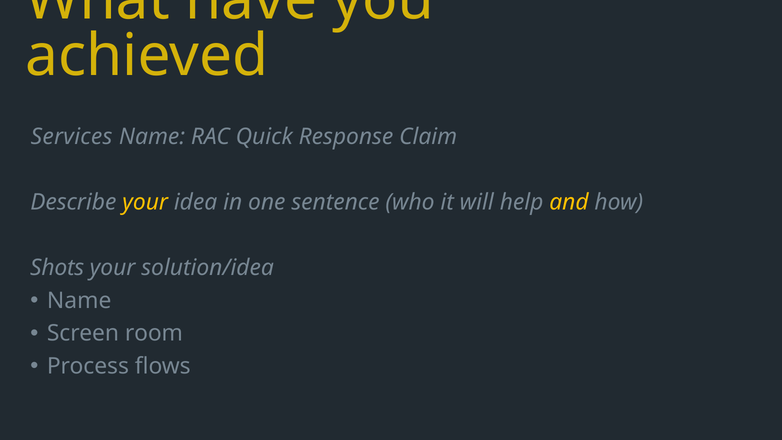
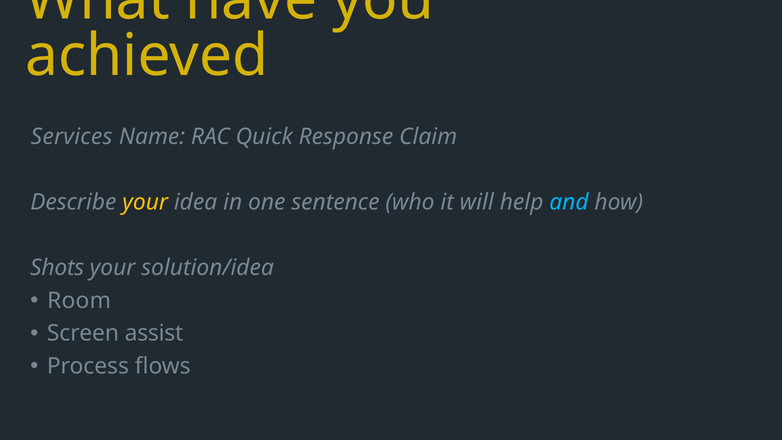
and colour: yellow -> light blue
Name at (79, 301): Name -> Room
room: room -> assist
